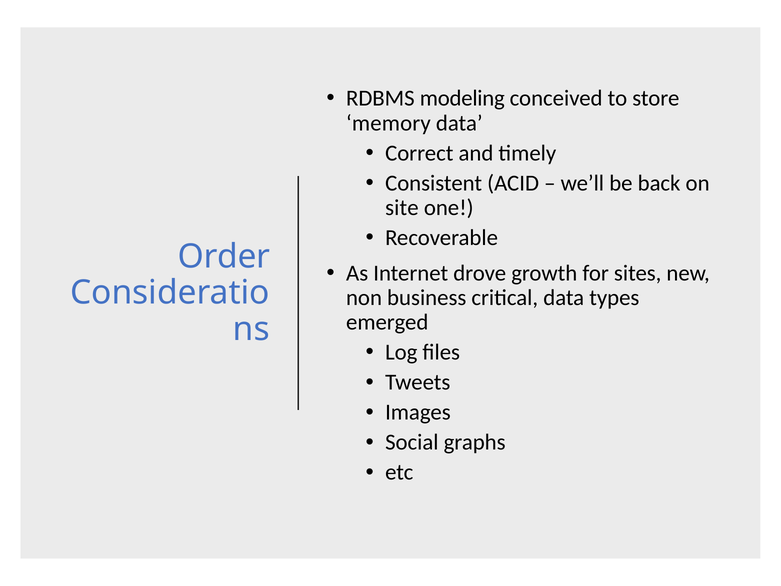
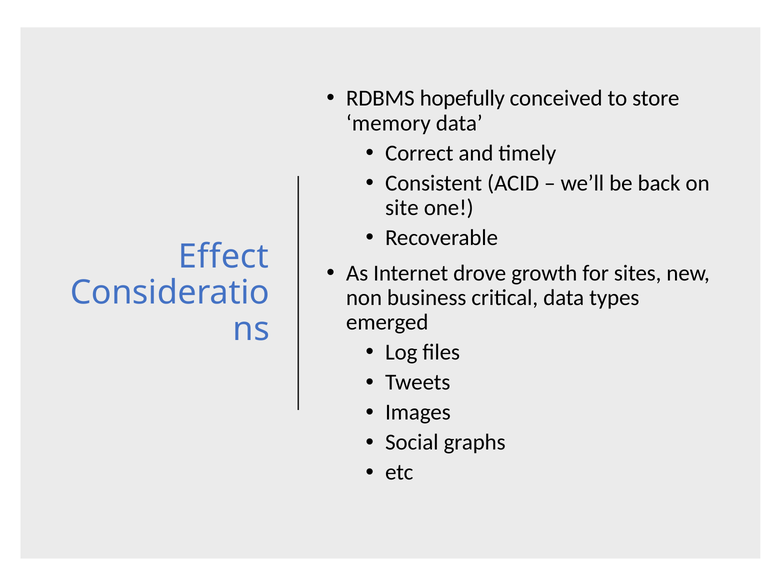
modeling: modeling -> hopefully
Order: Order -> Effect
